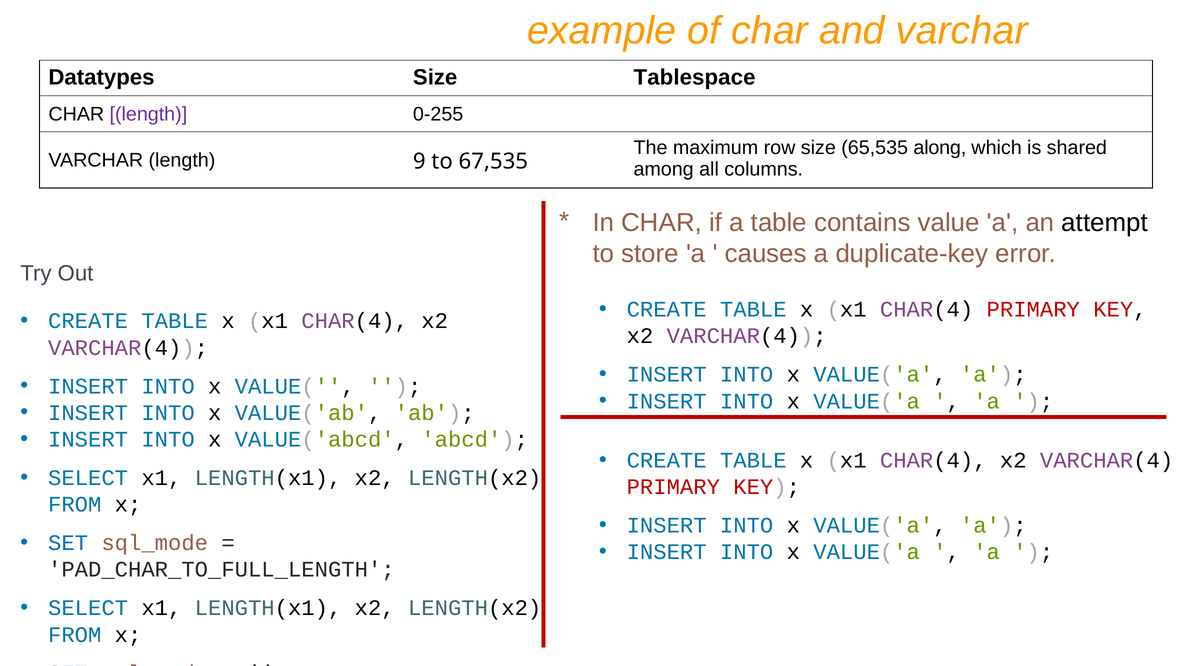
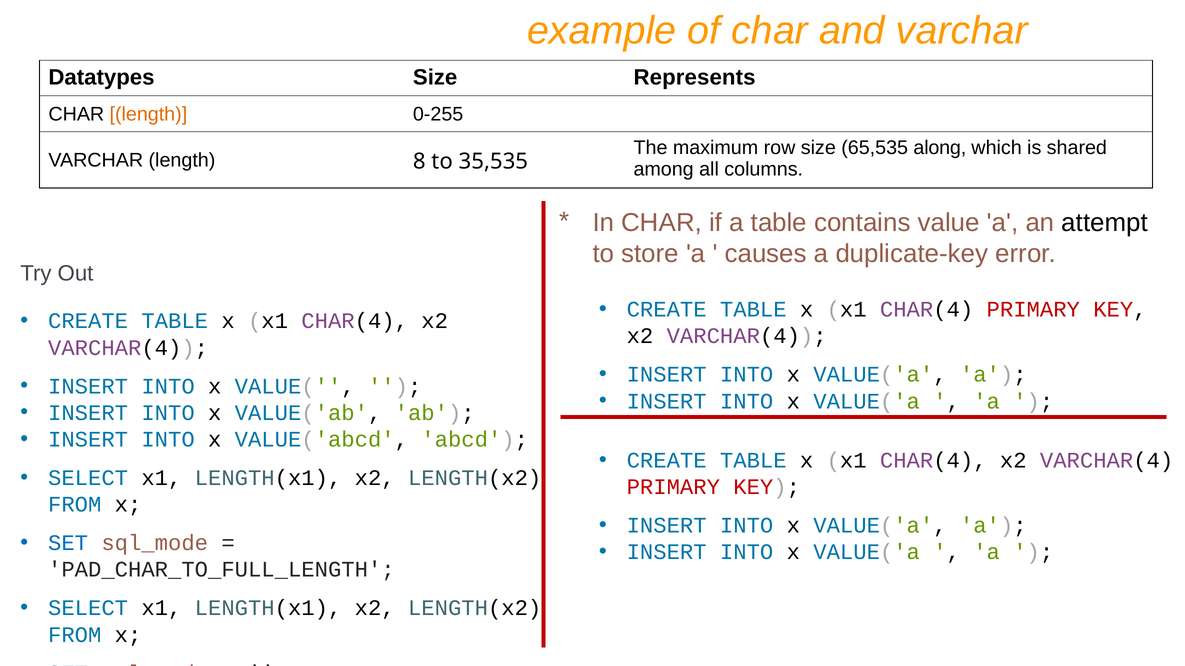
Tablespace: Tablespace -> Represents
length at (148, 114) colour: purple -> orange
9: 9 -> 8
67,535: 67,535 -> 35,535
